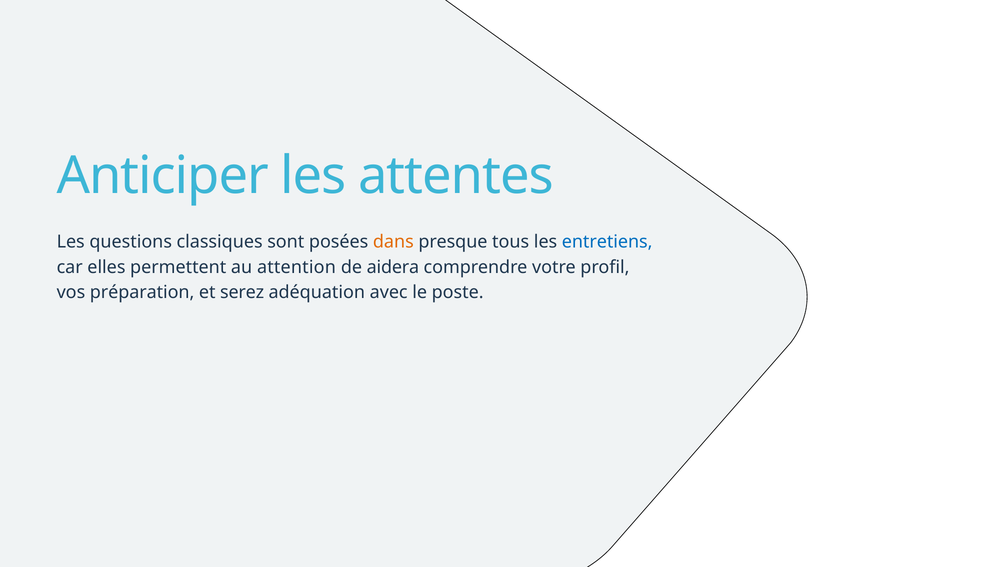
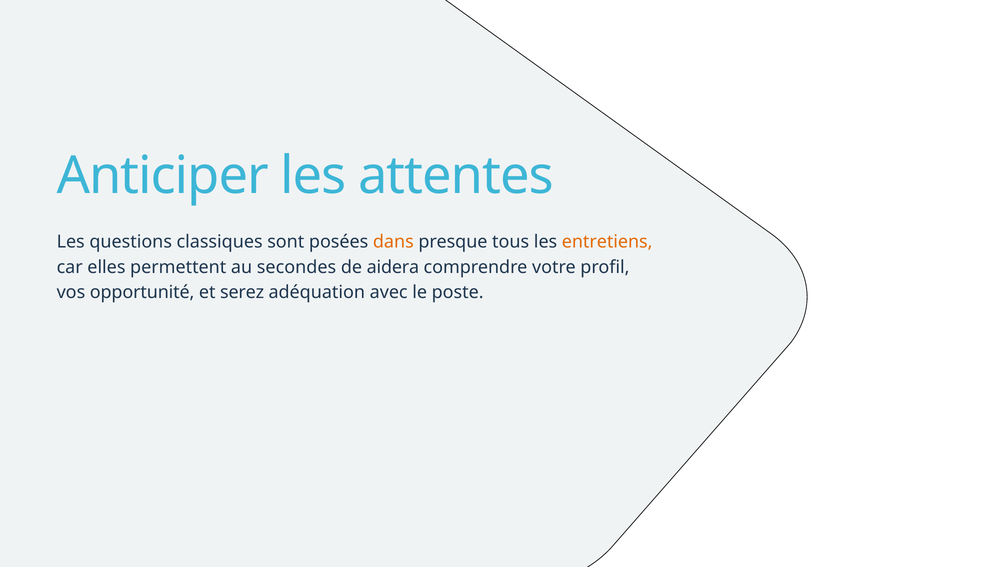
entretiens colour: blue -> orange
attention: attention -> secondes
préparation: préparation -> opportunité
